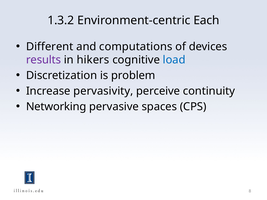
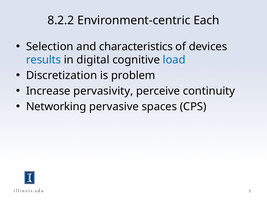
1.3.2: 1.3.2 -> 8.2.2
Different: Different -> Selection
computations: computations -> characteristics
results colour: purple -> blue
hikers: hikers -> digital
